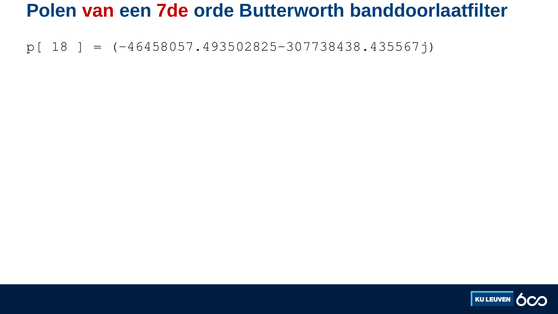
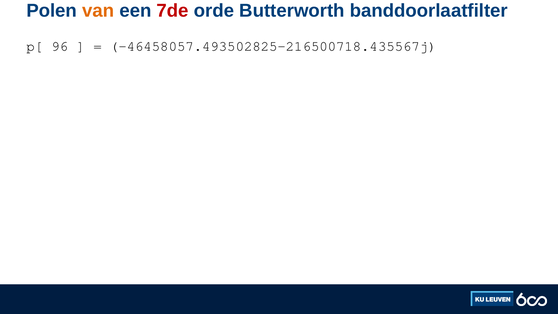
van colour: red -> orange
18: 18 -> 96
-46458057.493502825-307738438.435567j: -46458057.493502825-307738438.435567j -> -46458057.493502825-216500718.435567j
